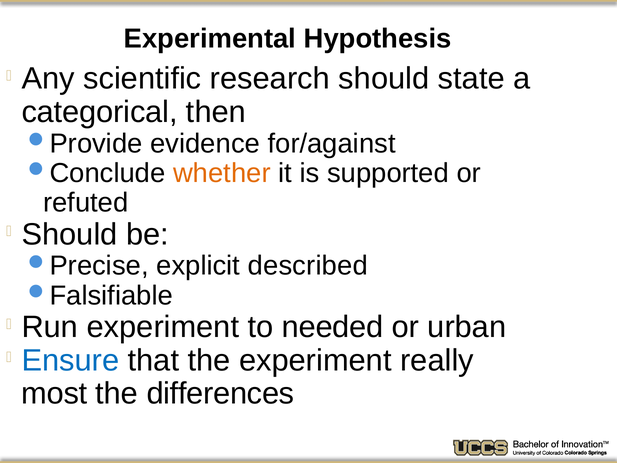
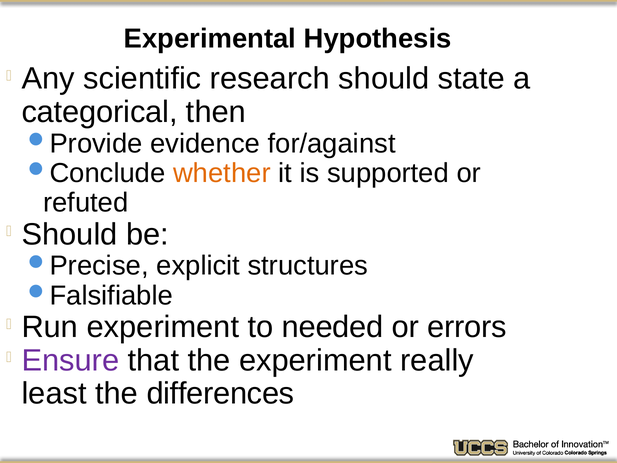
described: described -> structures
urban: urban -> errors
Ensure colour: blue -> purple
most: most -> least
